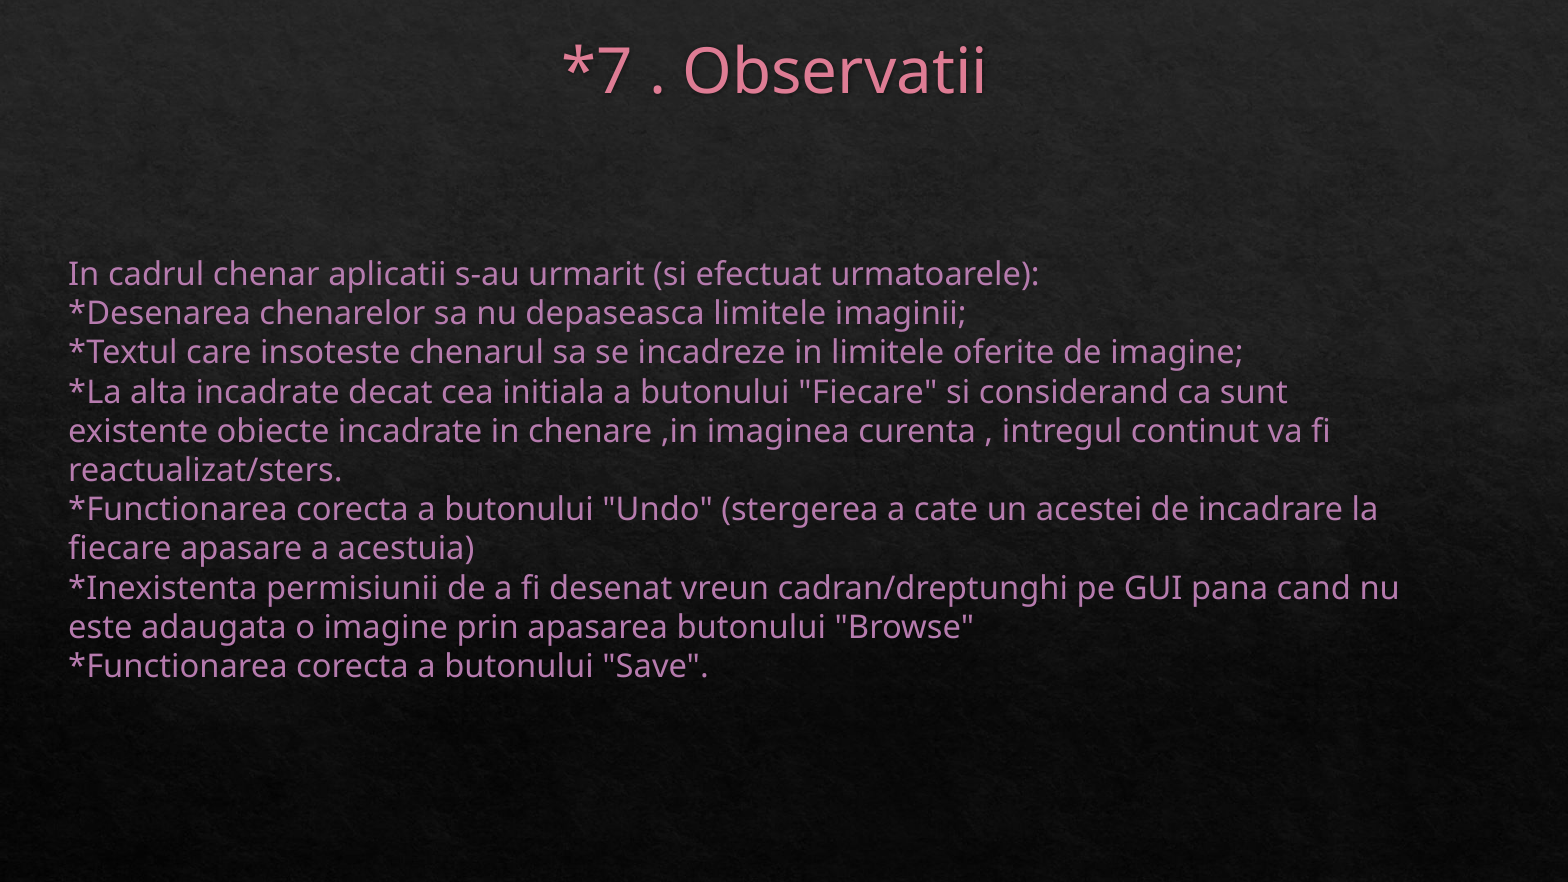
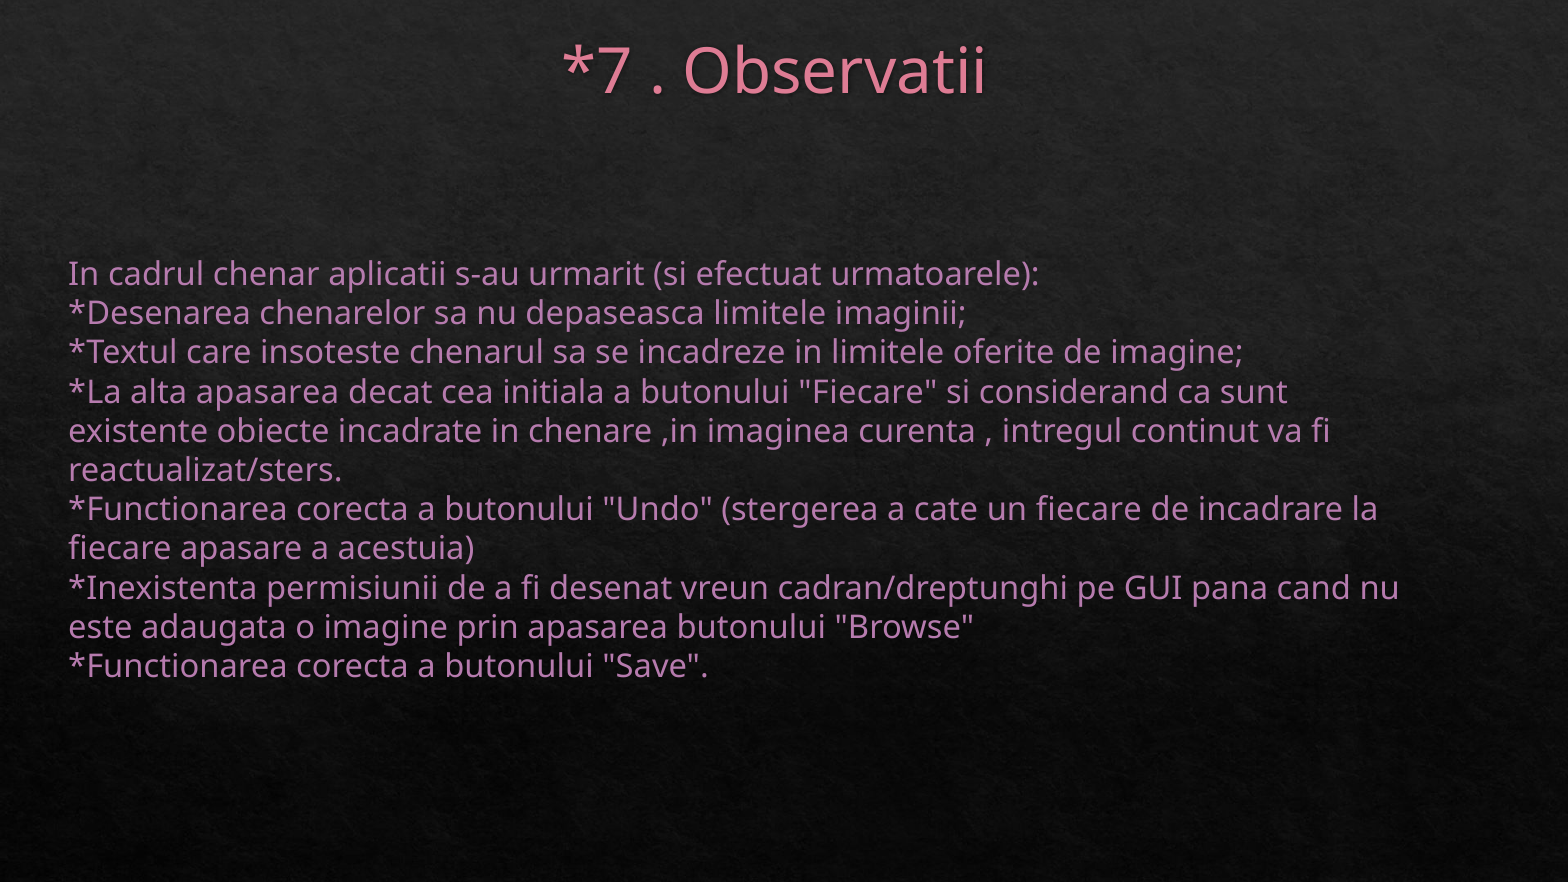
alta incadrate: incadrate -> apasarea
un acestei: acestei -> fiecare
